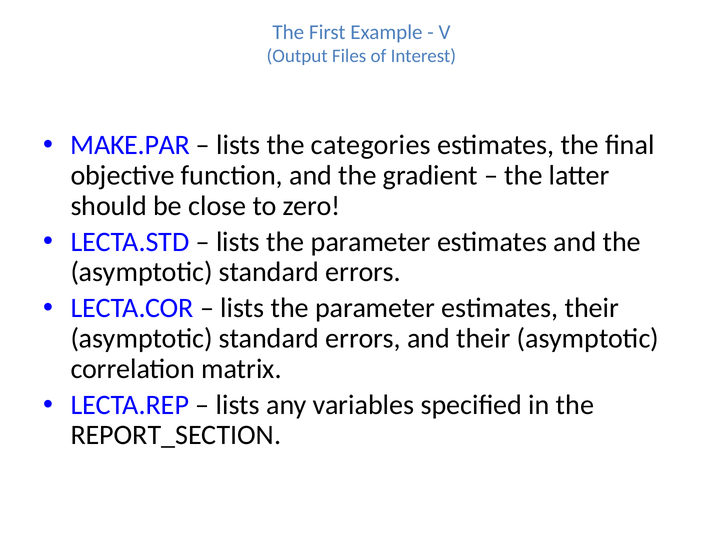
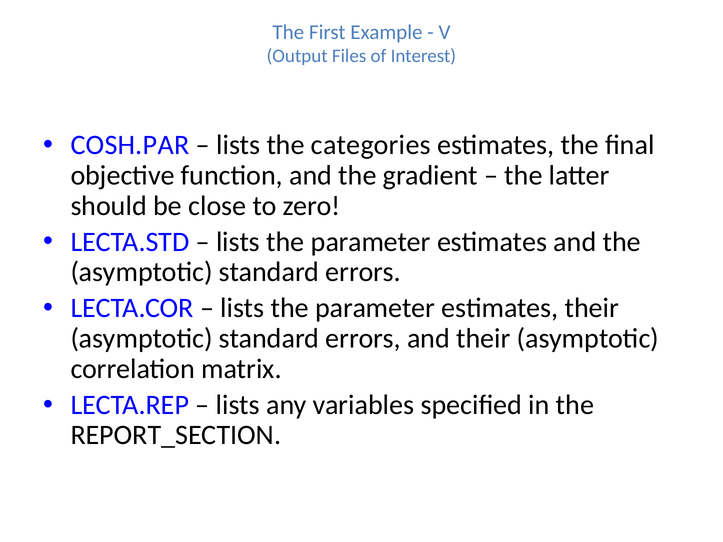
MAKE.PAR: MAKE.PAR -> COSH.PAR
